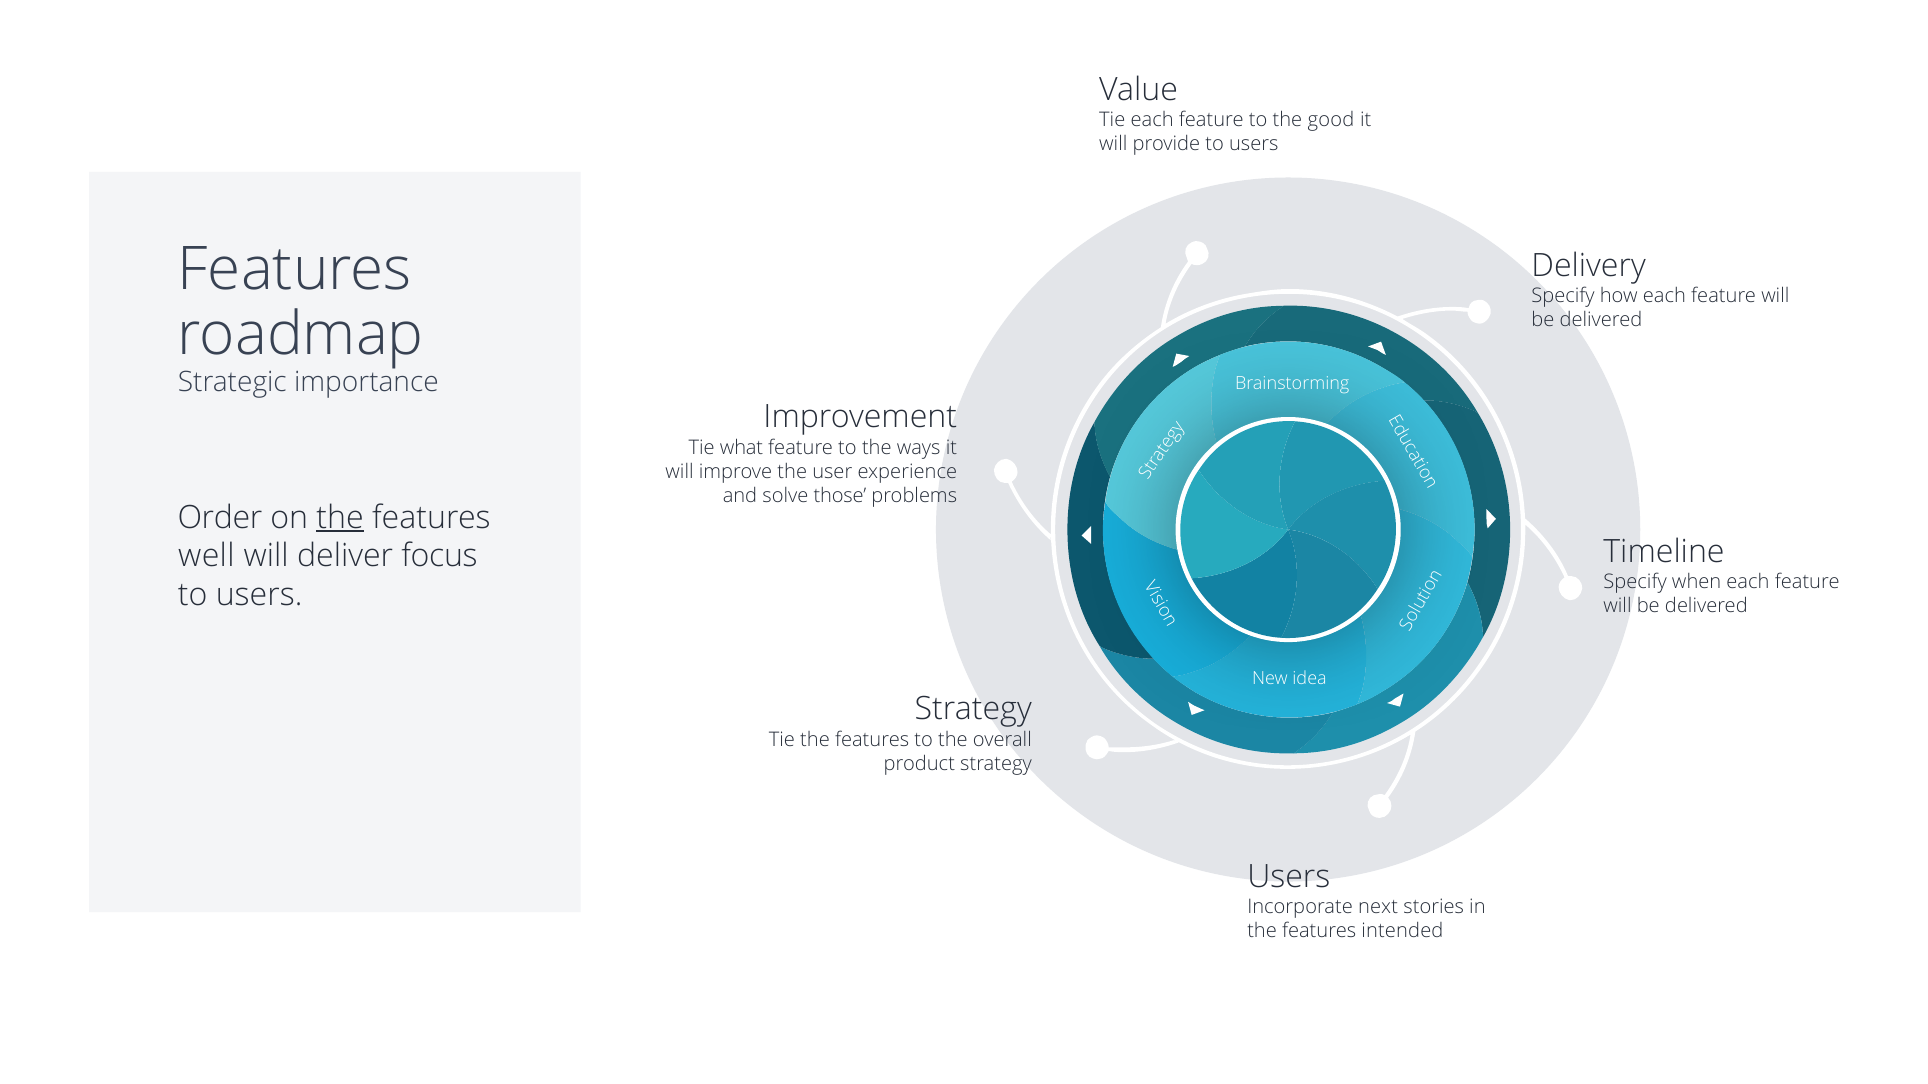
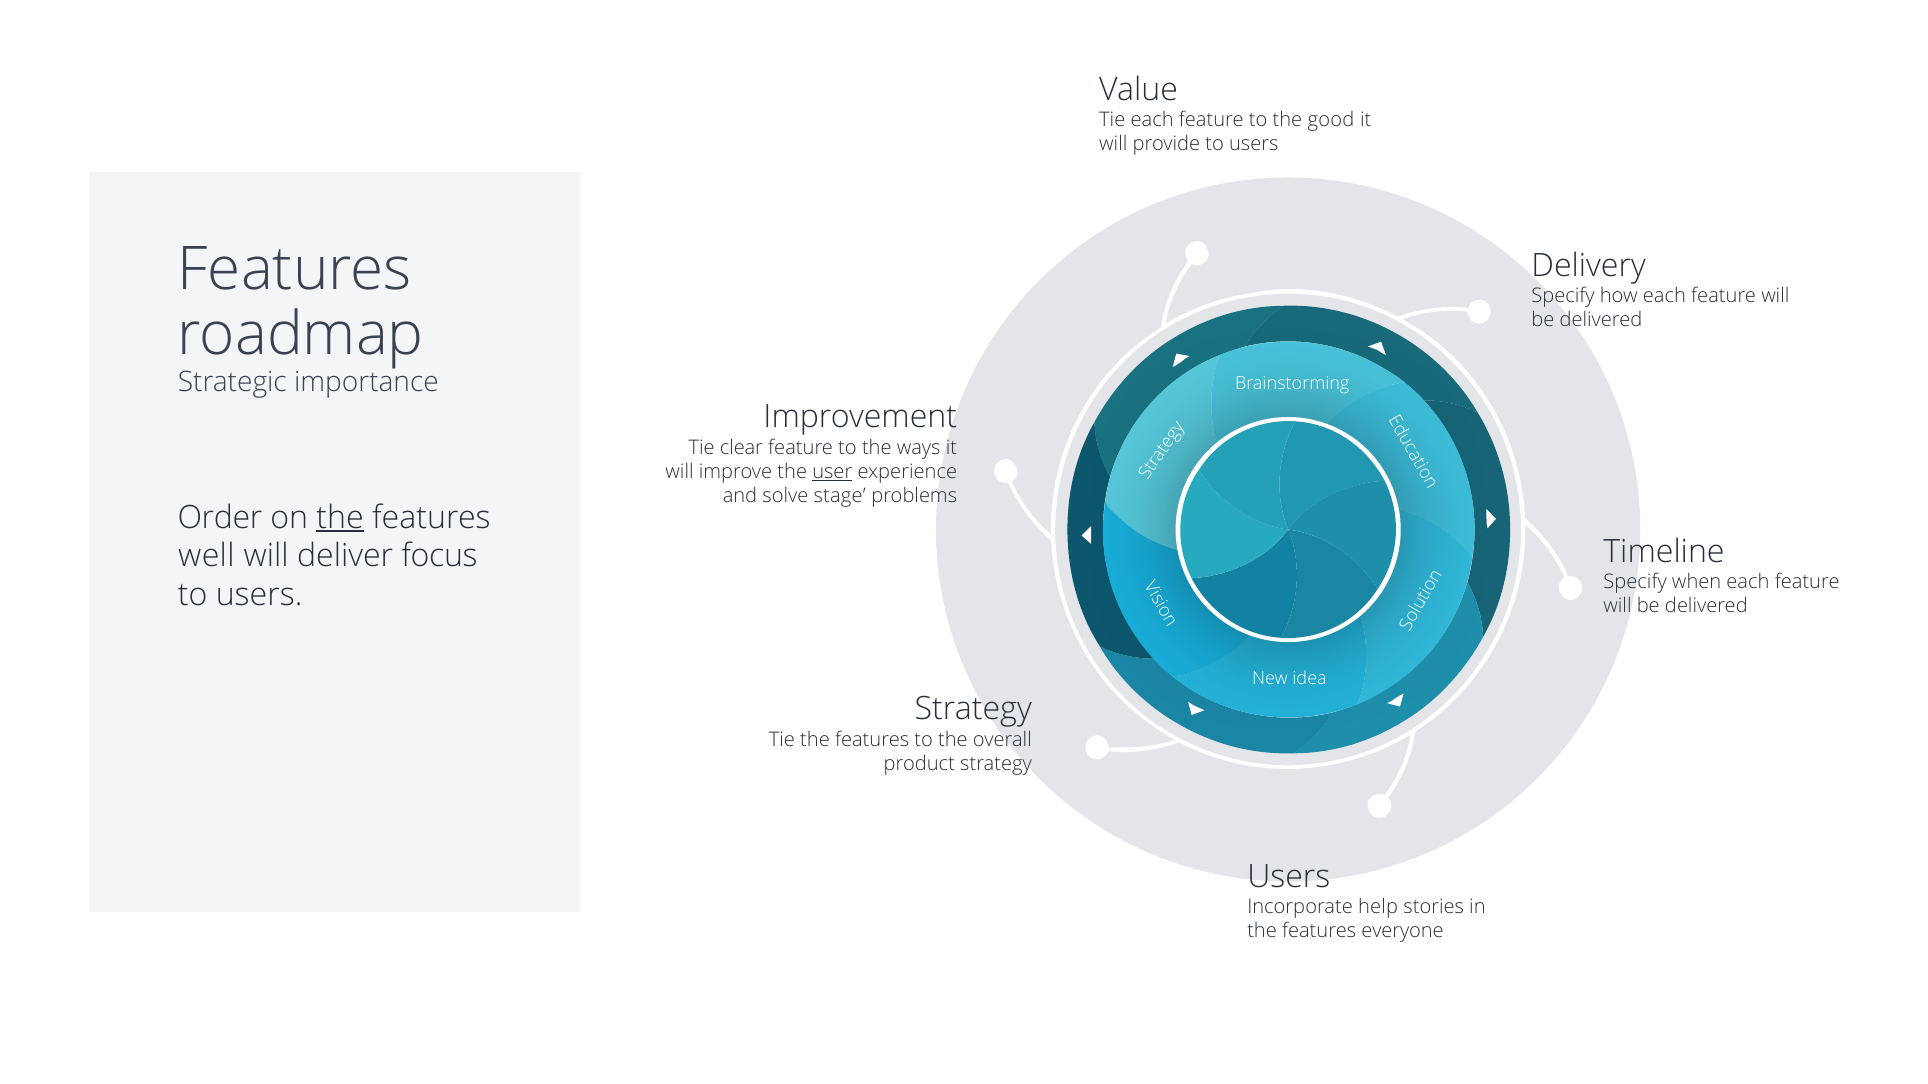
what: what -> clear
user underline: none -> present
those: those -> stage
next: next -> help
intended: intended -> everyone
